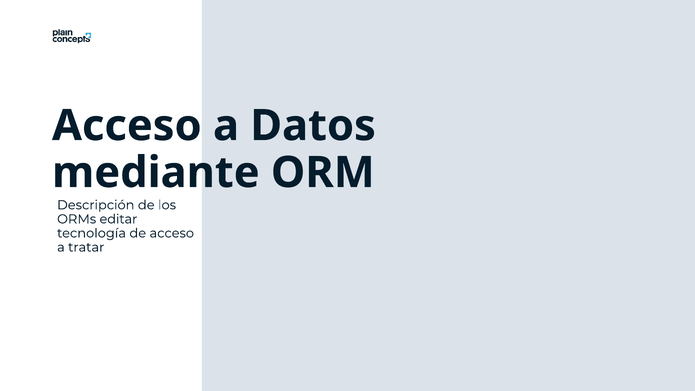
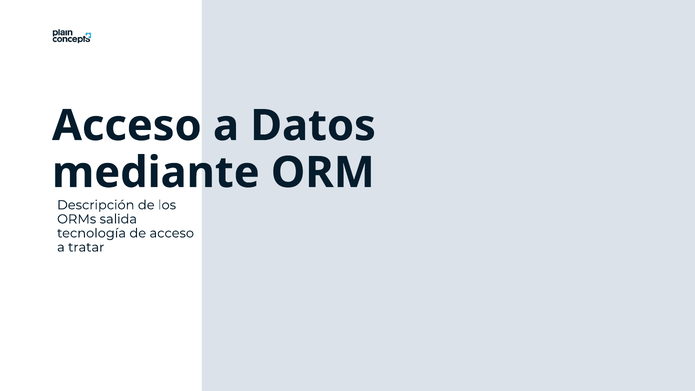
editar: editar -> salida
